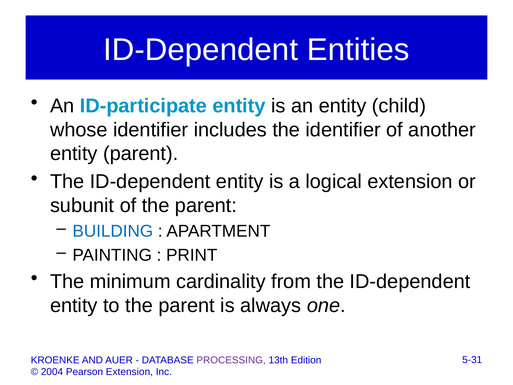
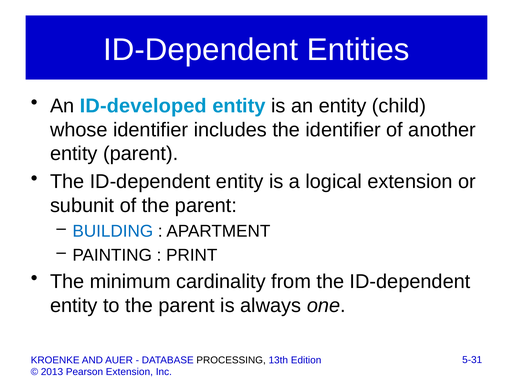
ID-participate: ID-participate -> ID-developed
PROCESSING colour: purple -> black
2004: 2004 -> 2013
